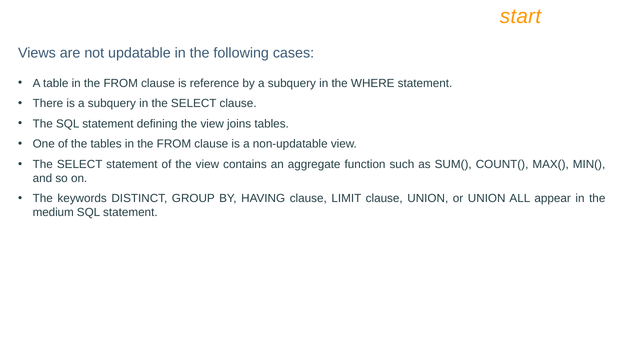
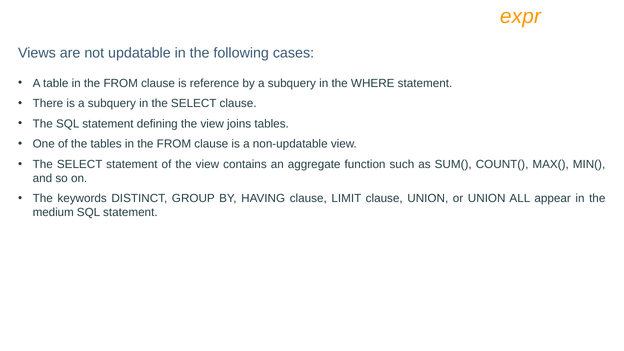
start: start -> expr
